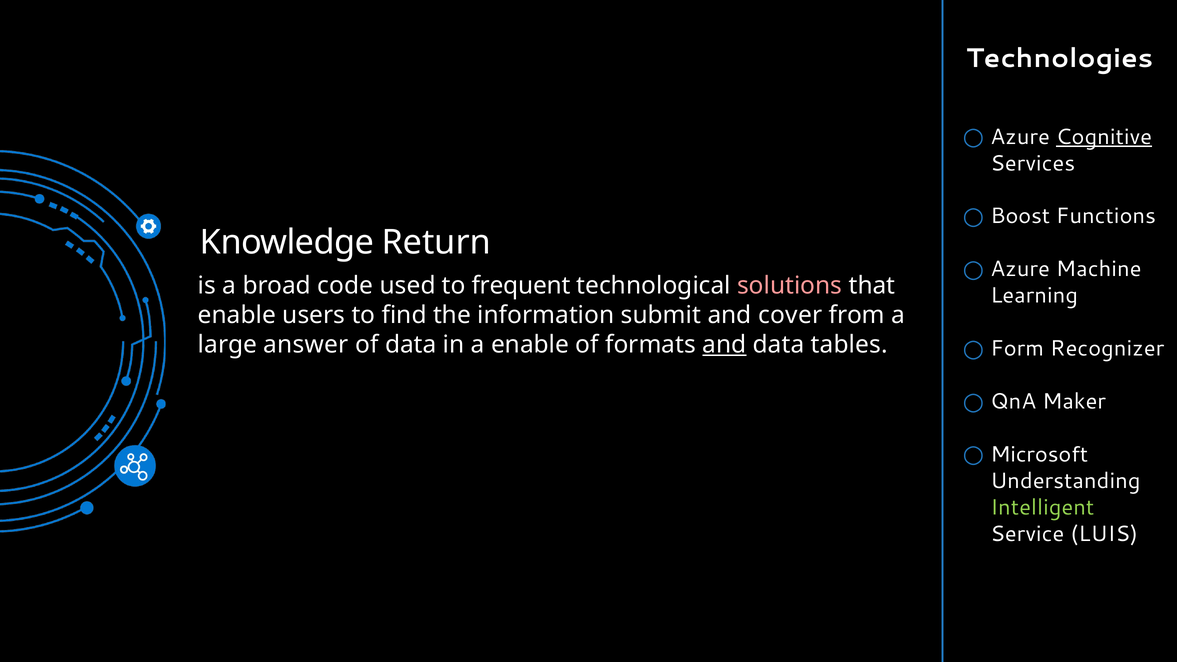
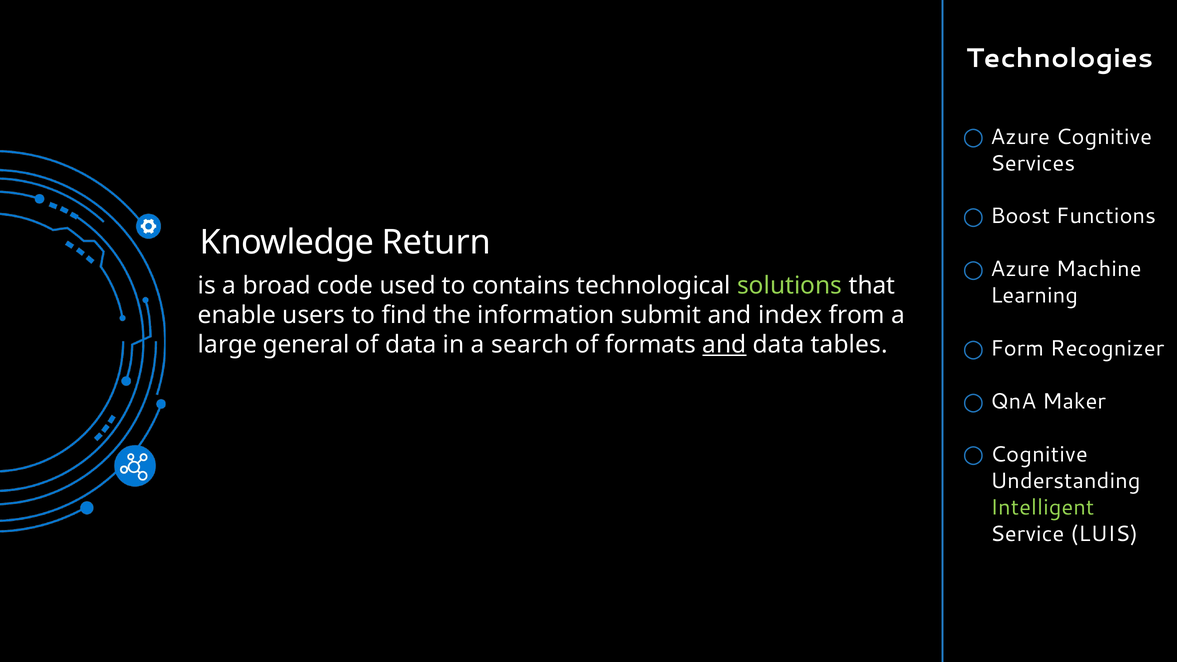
Cognitive at (1104, 137) underline: present -> none
frequent: frequent -> contains
solutions colour: pink -> light green
cover: cover -> index
answer: answer -> general
a enable: enable -> search
Microsoft at (1039, 455): Microsoft -> Cognitive
